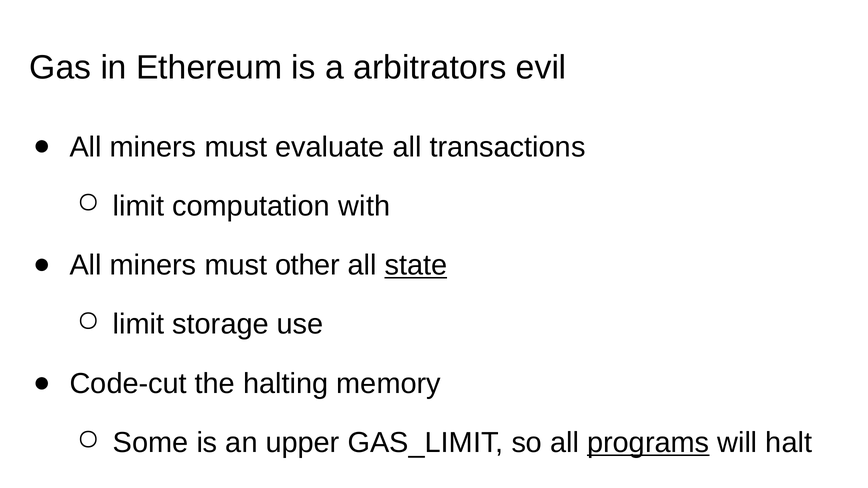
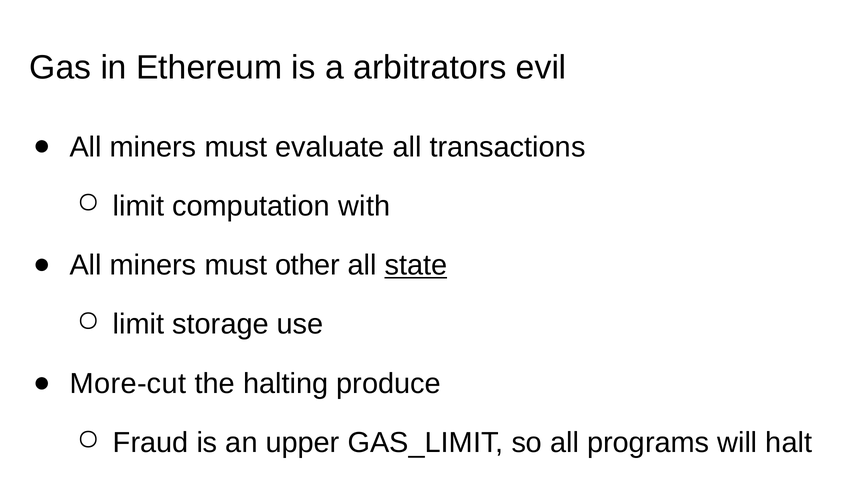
Code-cut: Code-cut -> More-cut
memory: memory -> produce
Some: Some -> Fraud
programs underline: present -> none
